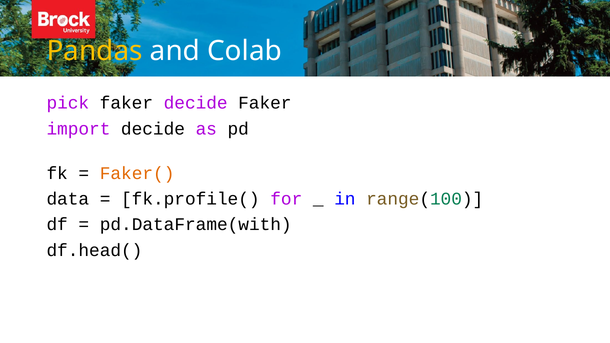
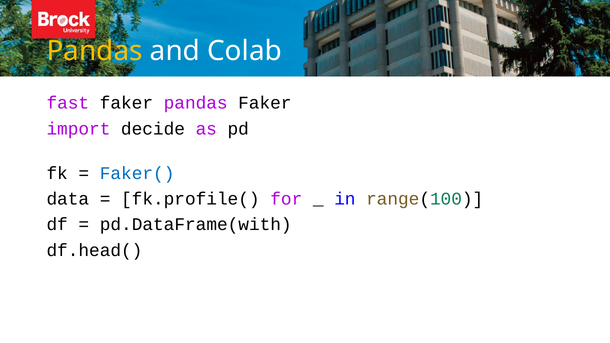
pick: pick -> fast
faker decide: decide -> pandas
Faker( colour: orange -> blue
